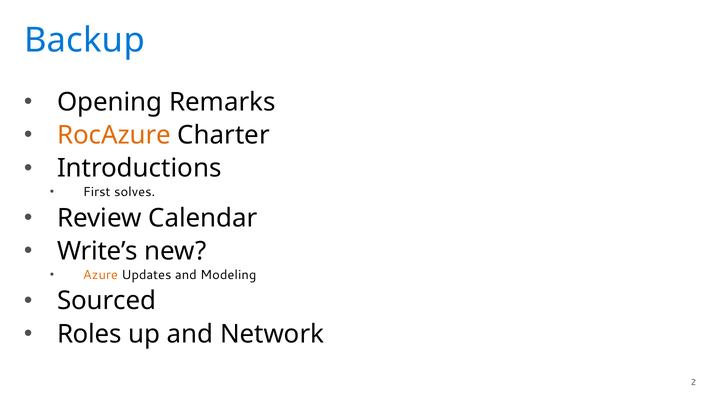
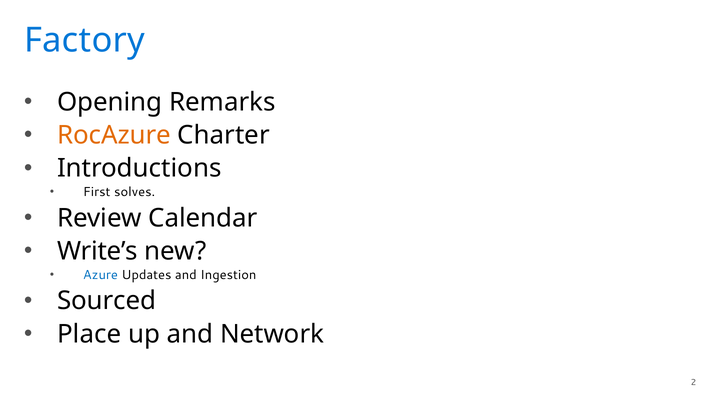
Backup: Backup -> Factory
Azure colour: orange -> blue
Modeling: Modeling -> Ingestion
Roles: Roles -> Place
